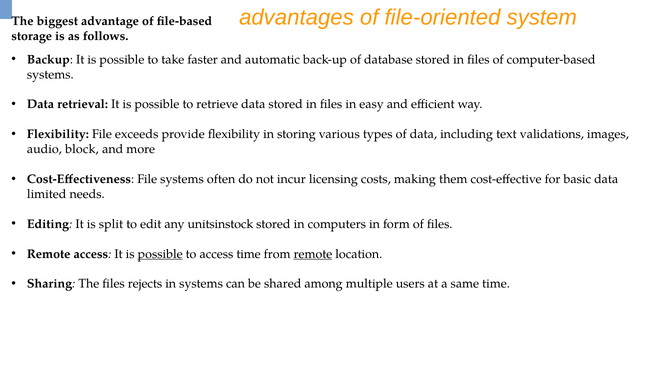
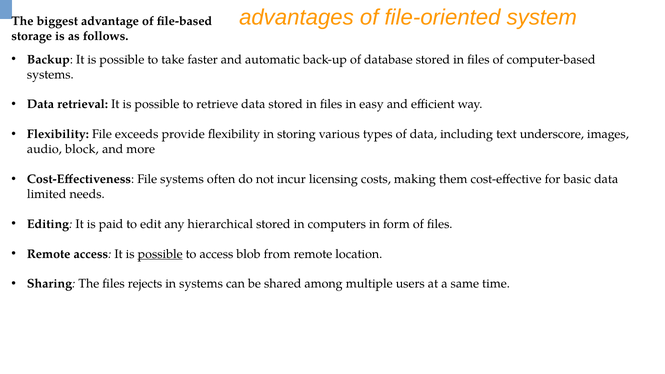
validations: validations -> underscore
split: split -> paid
unitsinstock: unitsinstock -> hierarchical
access time: time -> blob
remote at (313, 254) underline: present -> none
